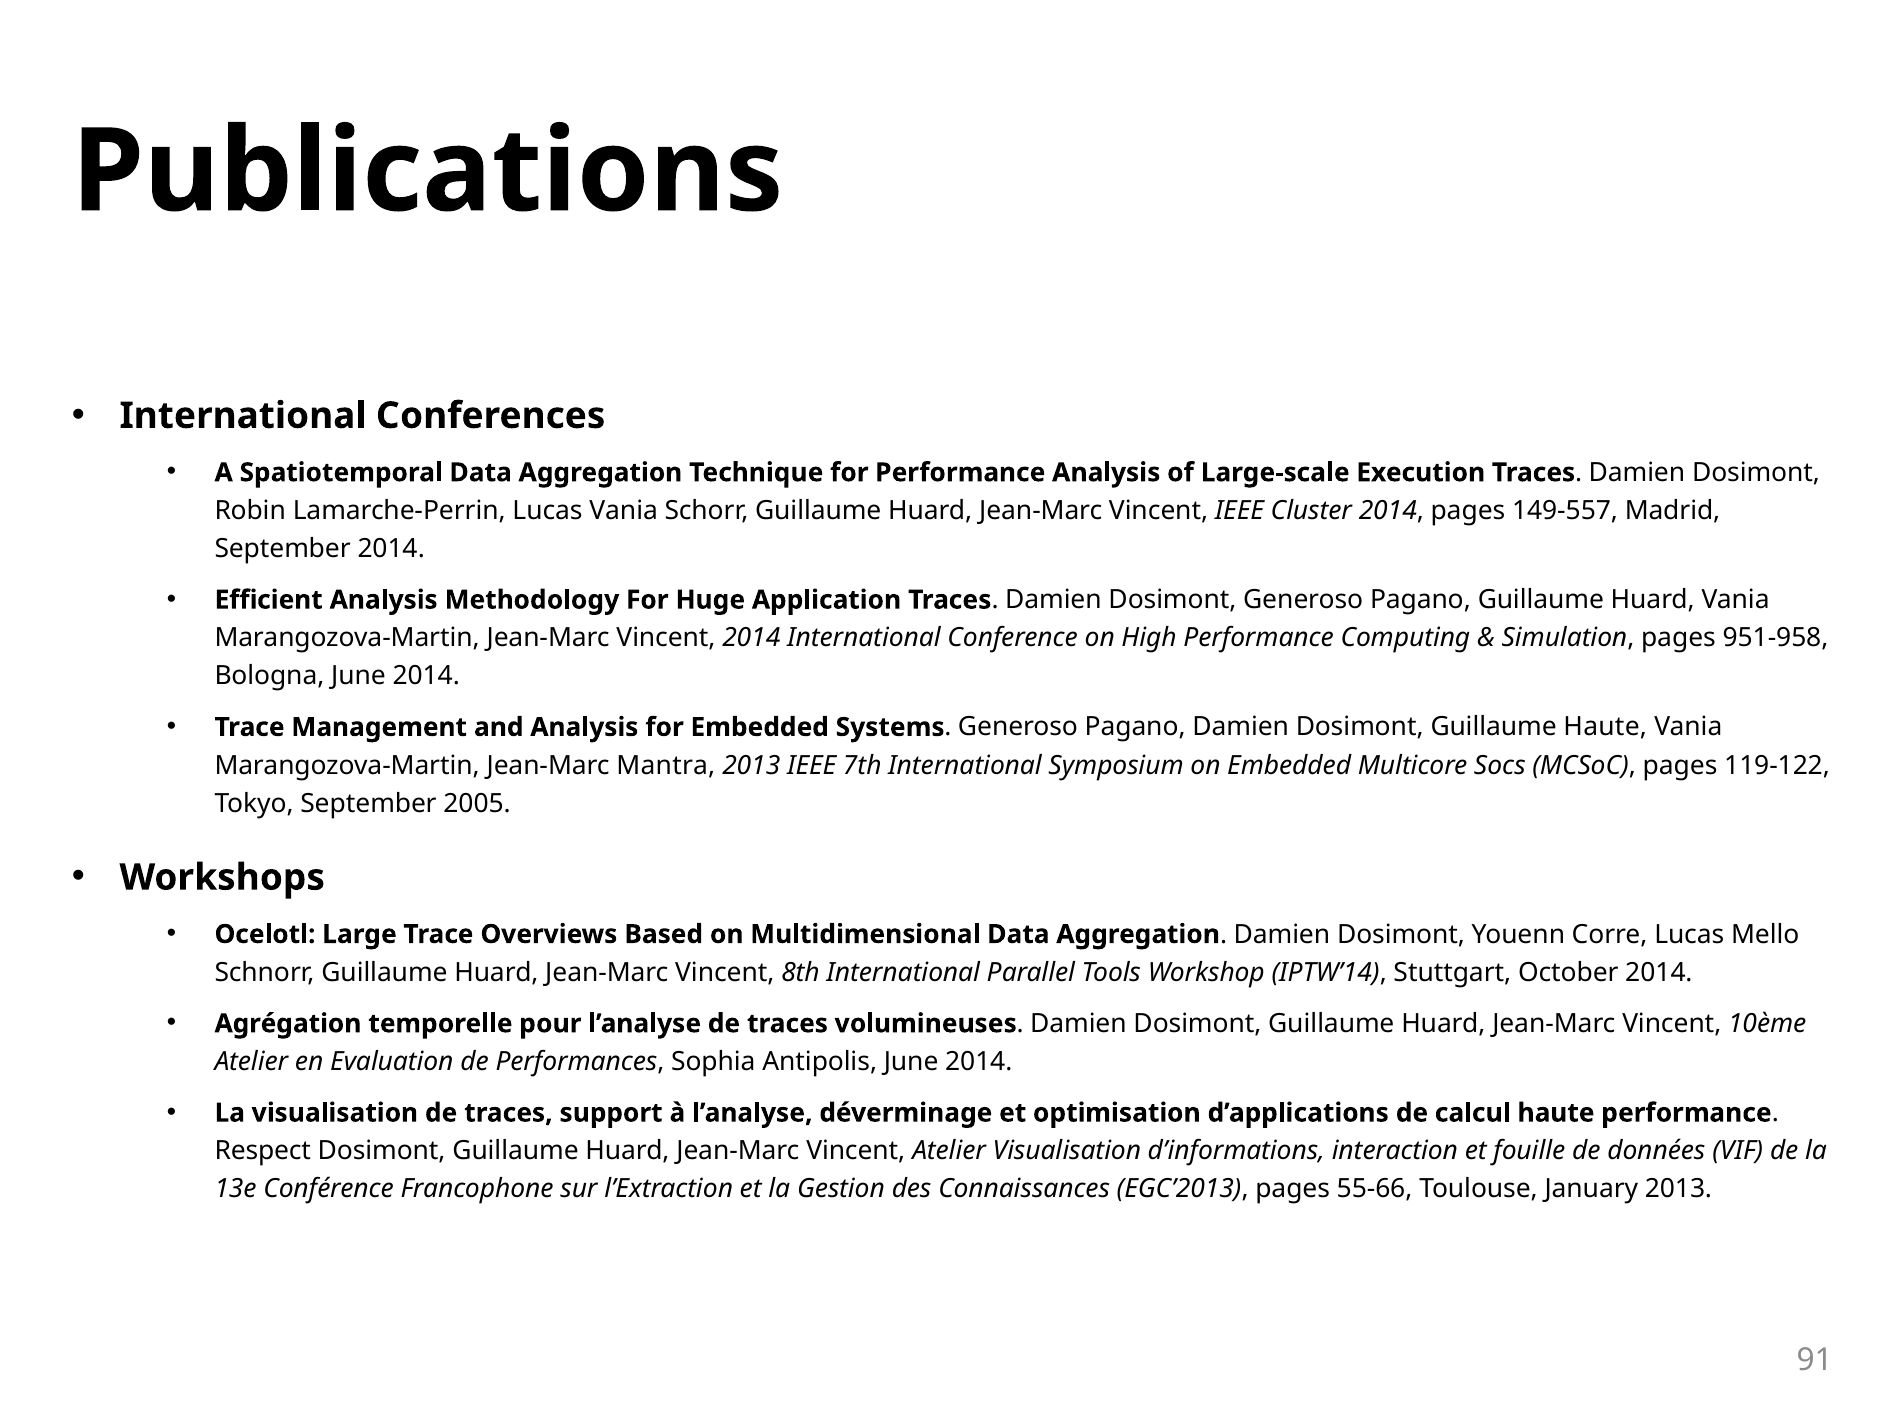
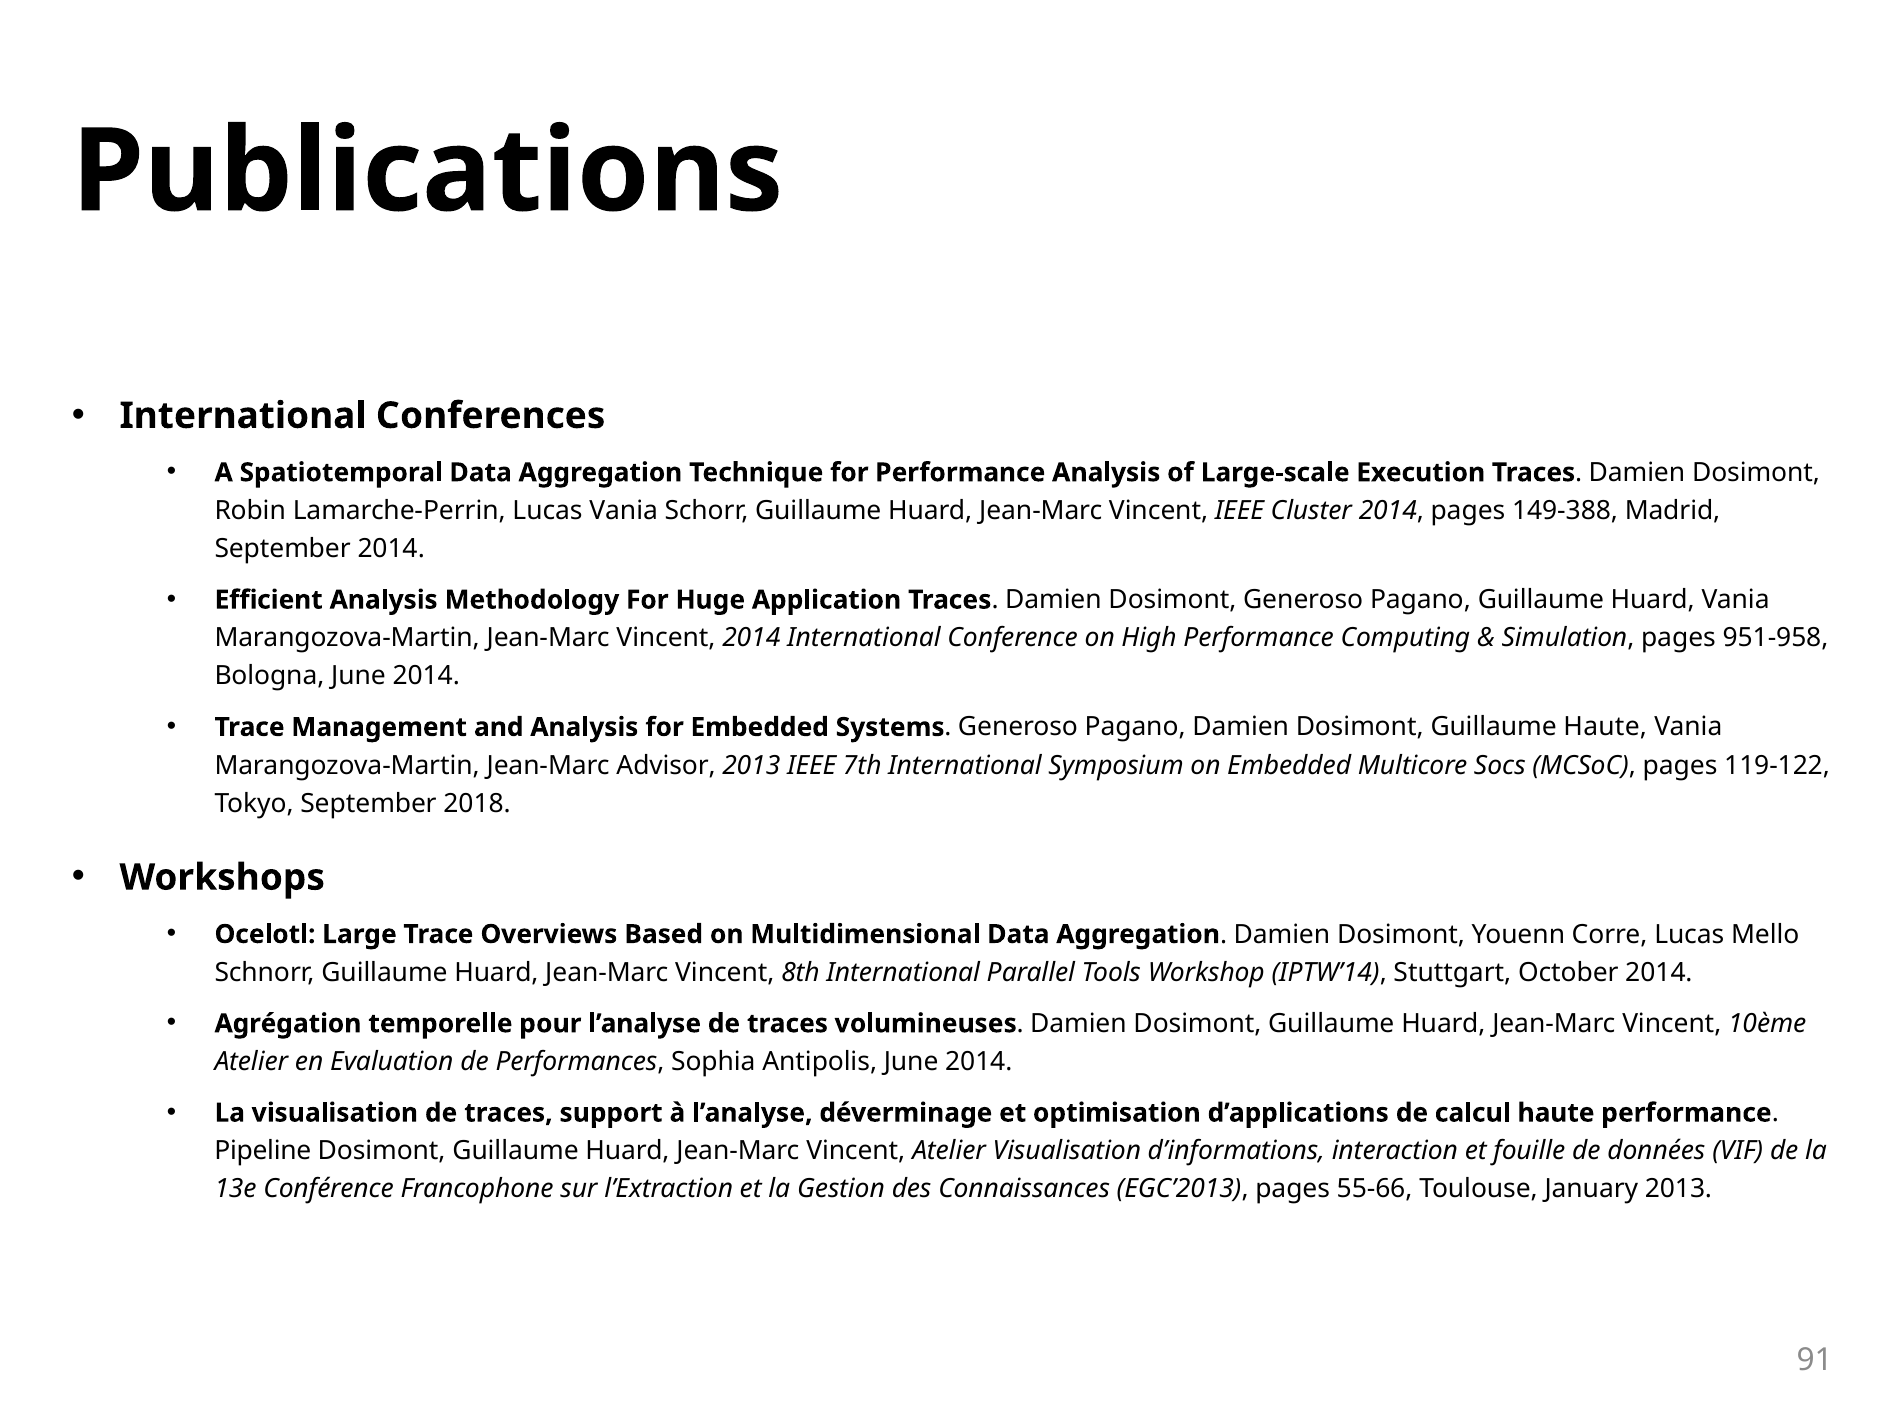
149-557: 149-557 -> 149-388
Mantra: Mantra -> Advisor
2005: 2005 -> 2018
Respect: Respect -> Pipeline
